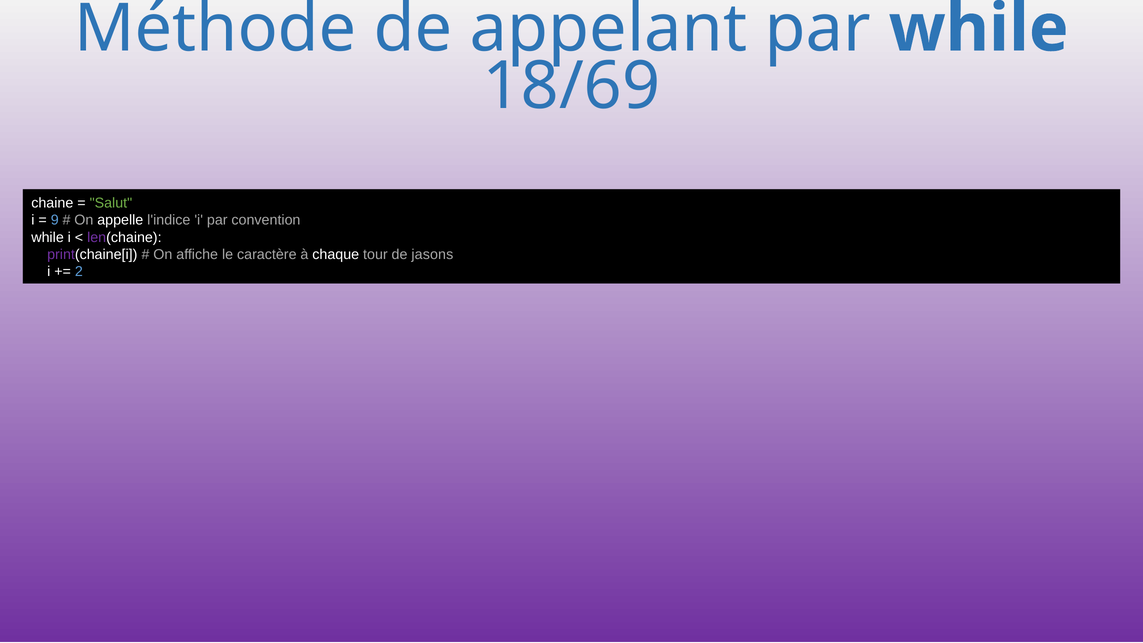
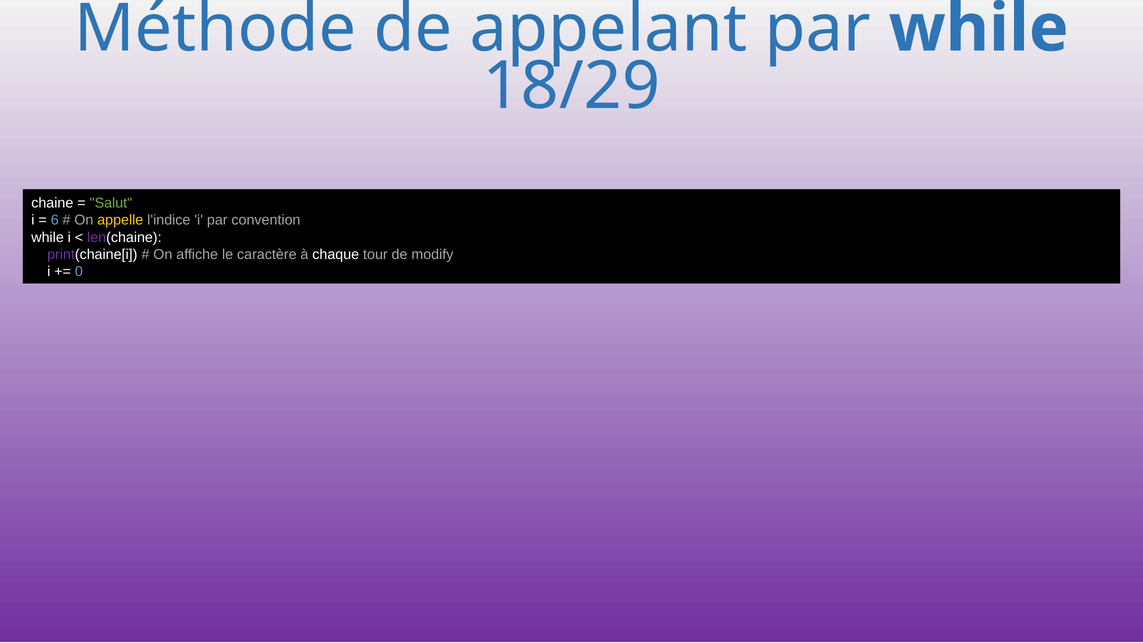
18/69: 18/69 -> 18/29
9: 9 -> 6
appelle colour: white -> yellow
jasons: jasons -> modify
2: 2 -> 0
